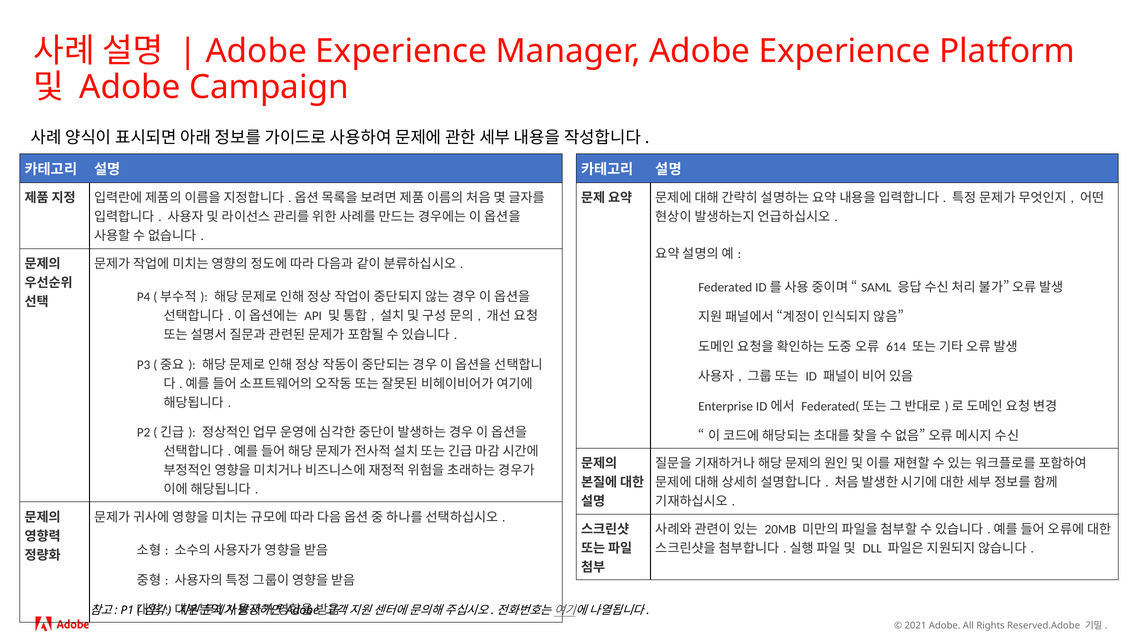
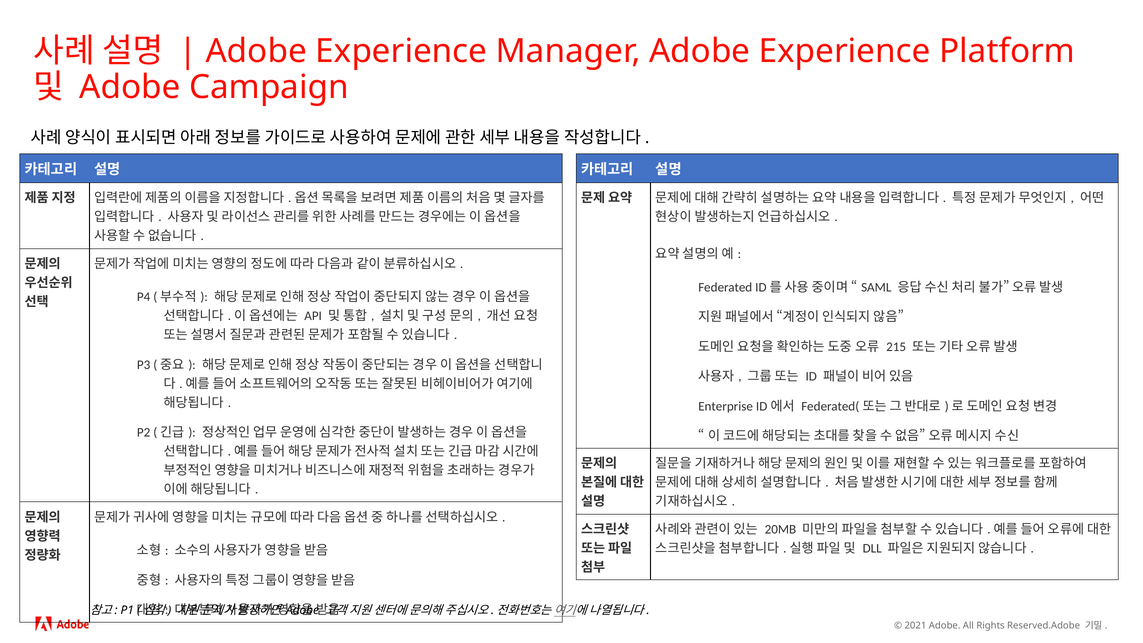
614: 614 -> 215
